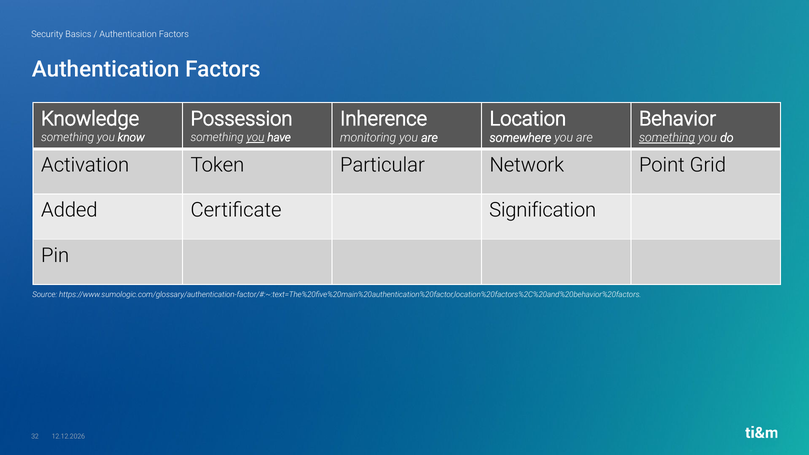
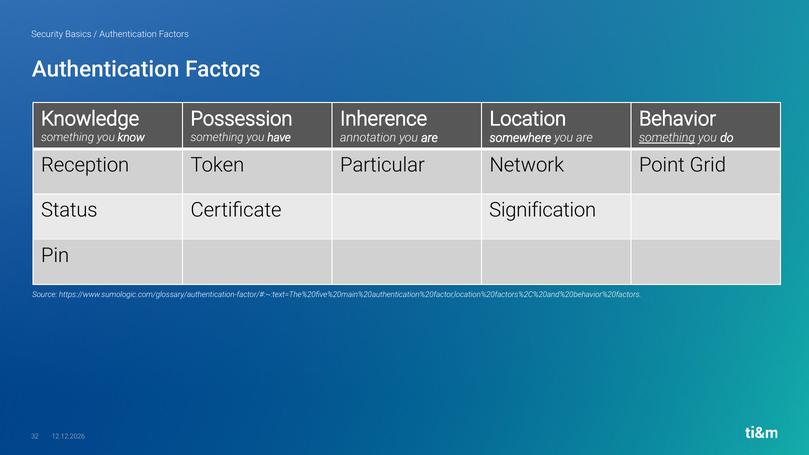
you at (255, 137) underline: present -> none
monitoring: monitoring -> annotation
Activation: Activation -> Reception
Added: Added -> Status
